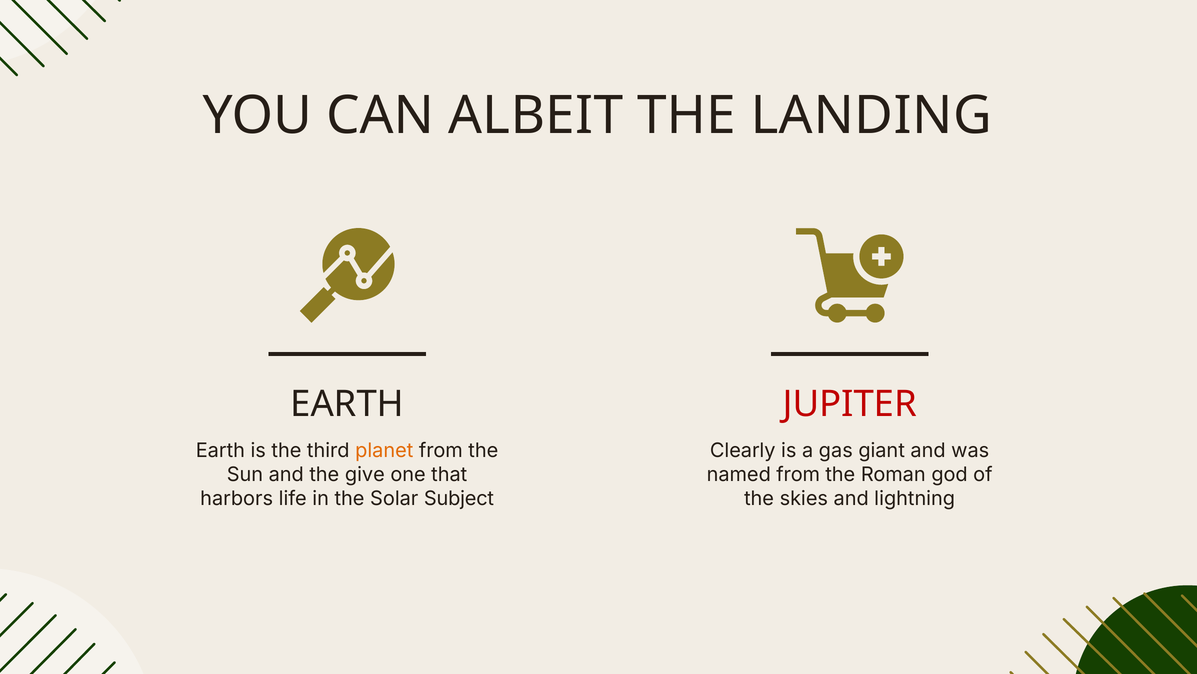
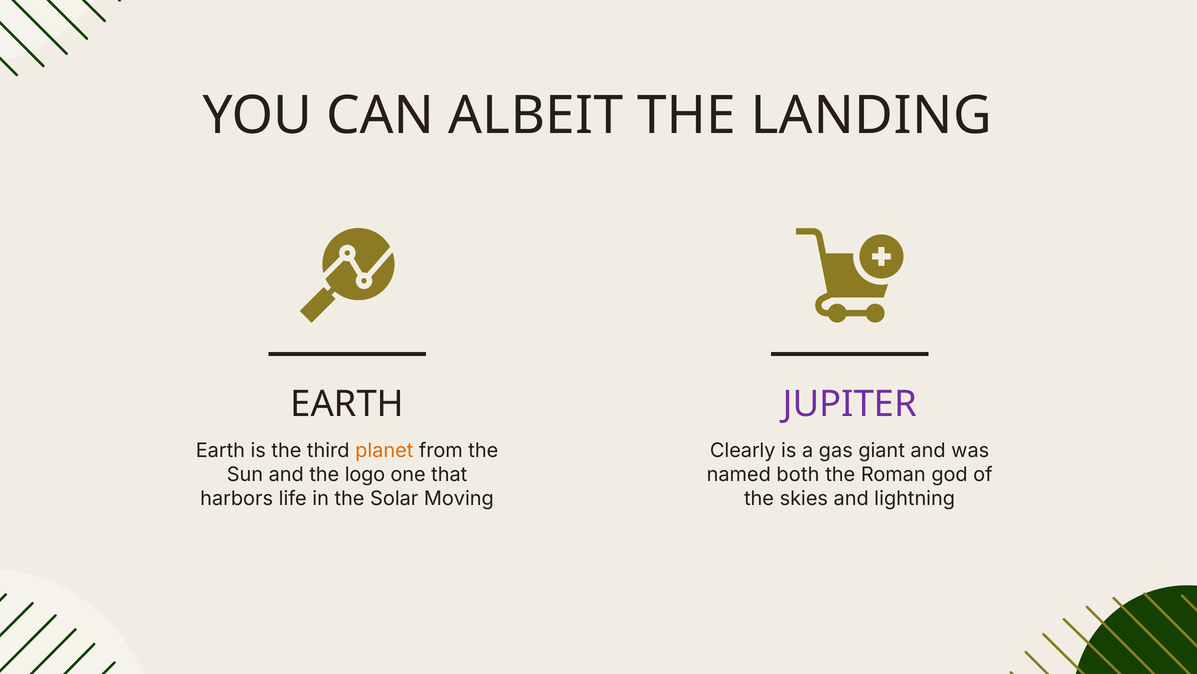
JUPITER colour: red -> purple
give: give -> logo
named from: from -> both
Subject: Subject -> Moving
